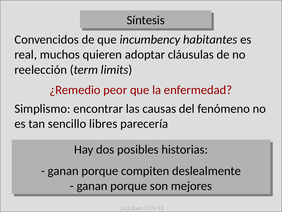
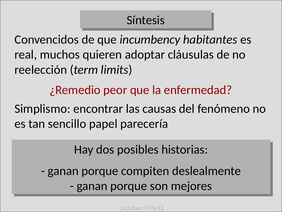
libres: libres -> papel
